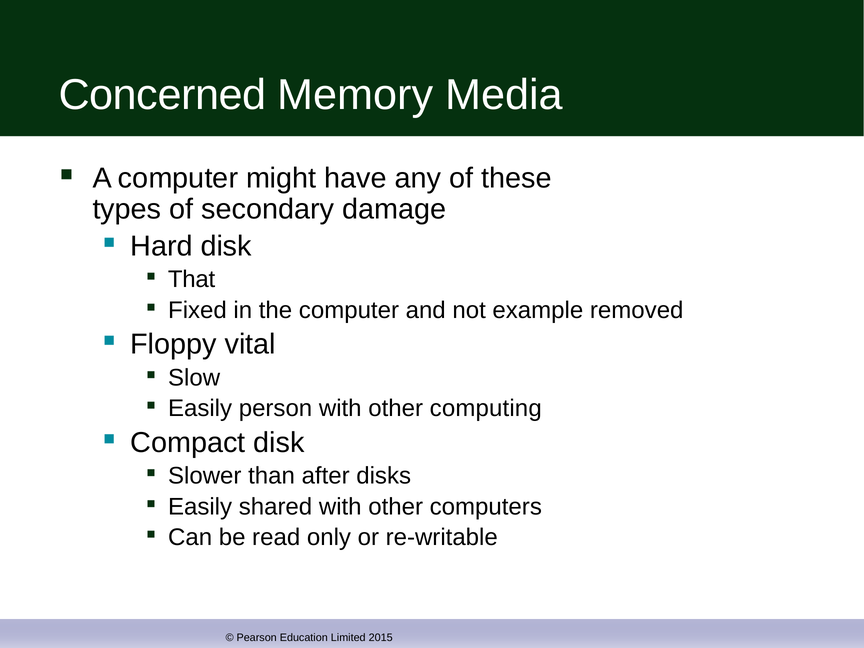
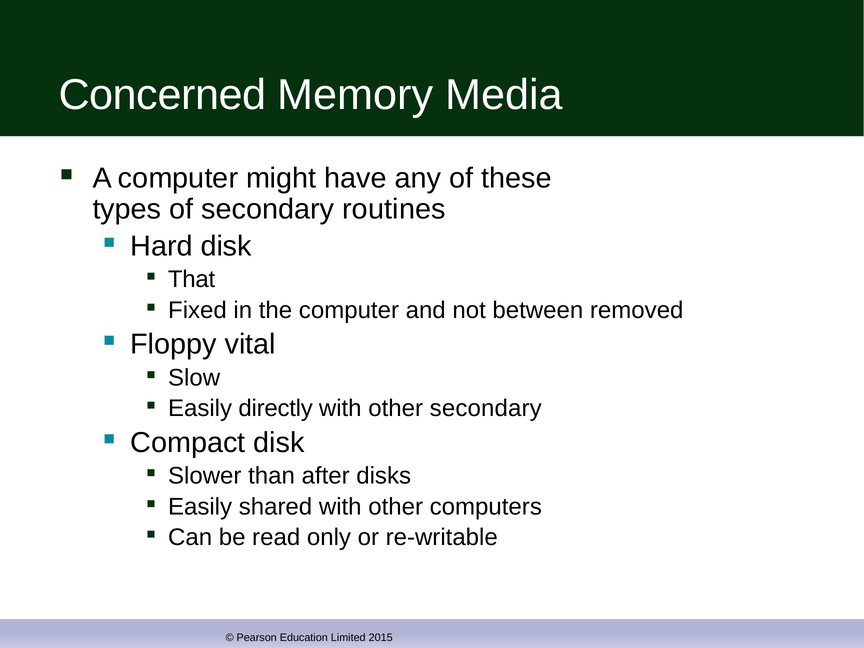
damage: damage -> routines
example: example -> between
person: person -> directly
other computing: computing -> secondary
